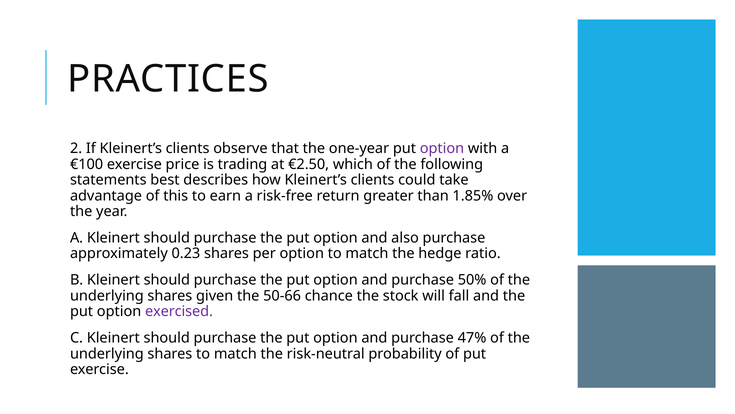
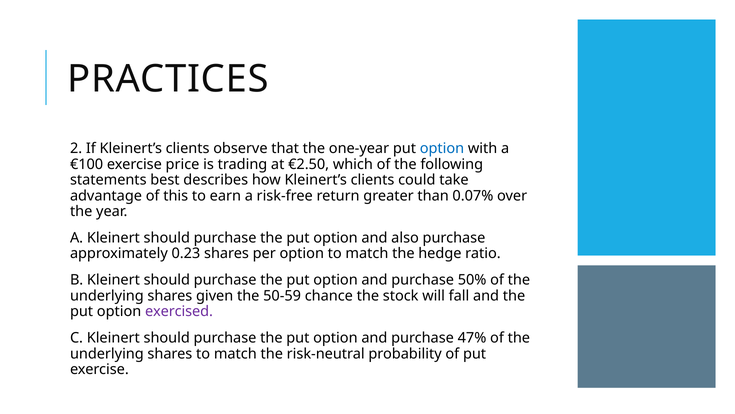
option at (442, 148) colour: purple -> blue
1.85%: 1.85% -> 0.07%
50-66: 50-66 -> 50-59
